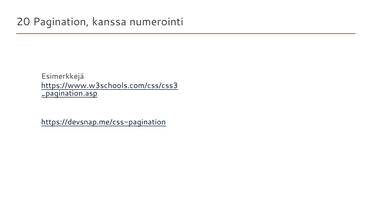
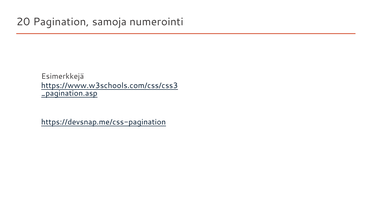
kanssa: kanssa -> samoja
